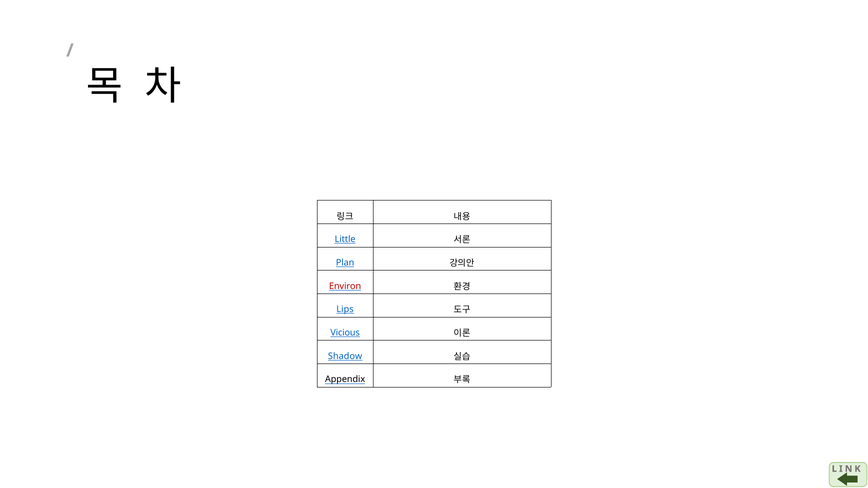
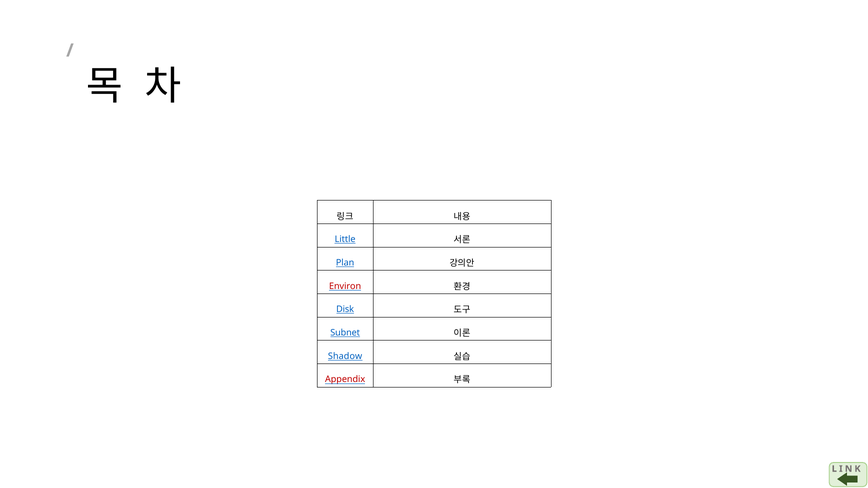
Lips: Lips -> Disk
Vicious: Vicious -> Subnet
Appendix colour: black -> red
